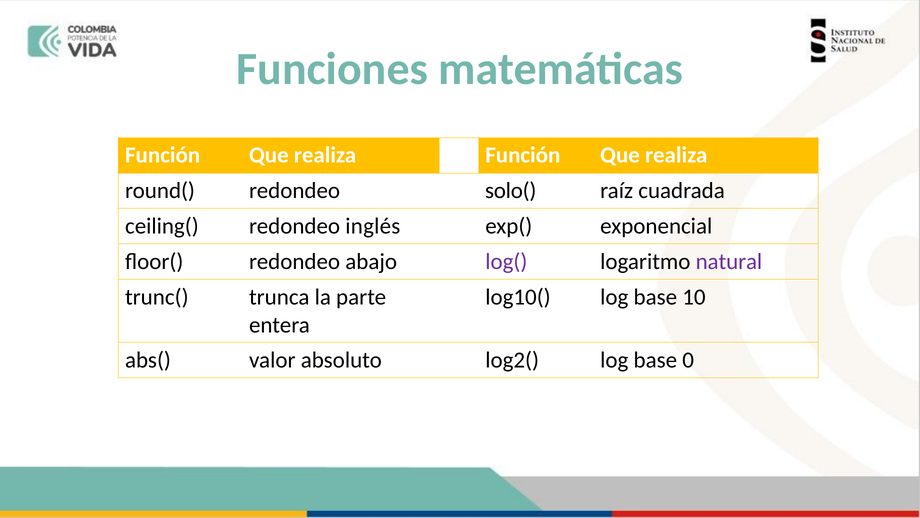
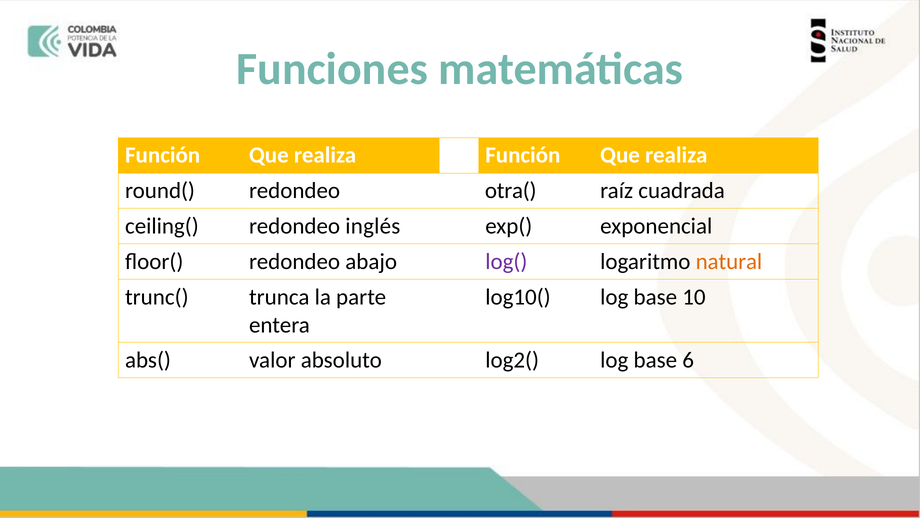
solo(: solo( -> otra(
natural colour: purple -> orange
0: 0 -> 6
